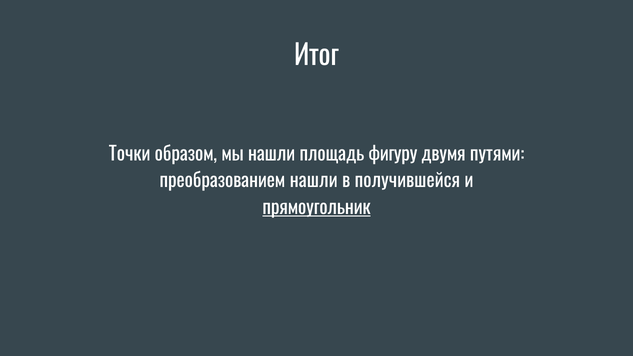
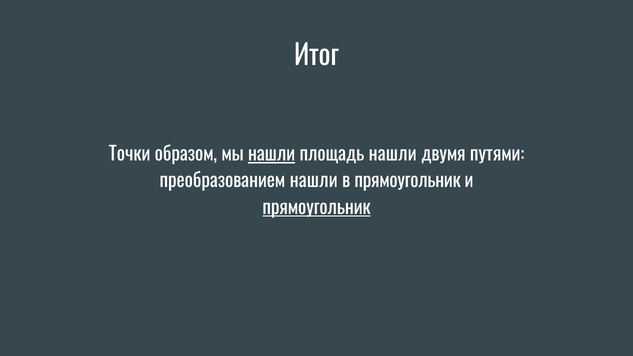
нашли at (272, 154) underline: none -> present
площадь фигуру: фигуру -> нашли
в получившейся: получившейся -> прямоугольник
